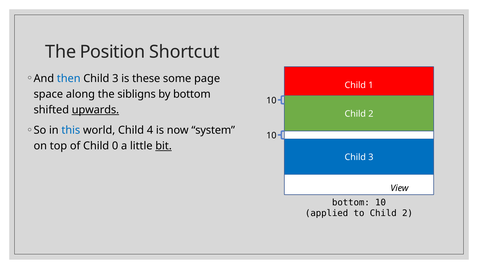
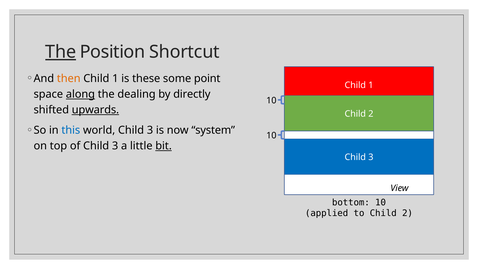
The at (61, 52) underline: none -> present
then colour: blue -> orange
3 at (115, 78): 3 -> 1
page: page -> point
along underline: none -> present
sibligns: sibligns -> dealing
by bottom: bottom -> directly
world Child 4: 4 -> 3
of Child 0: 0 -> 3
